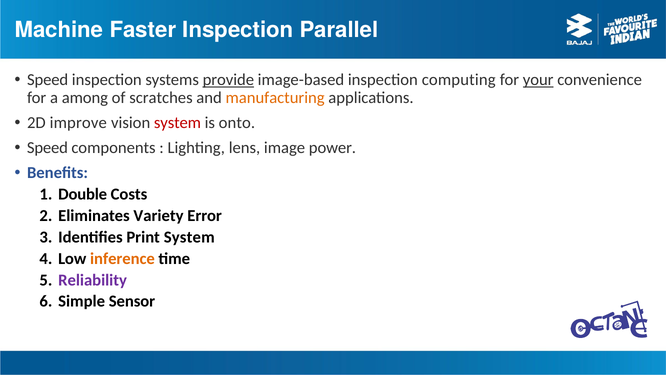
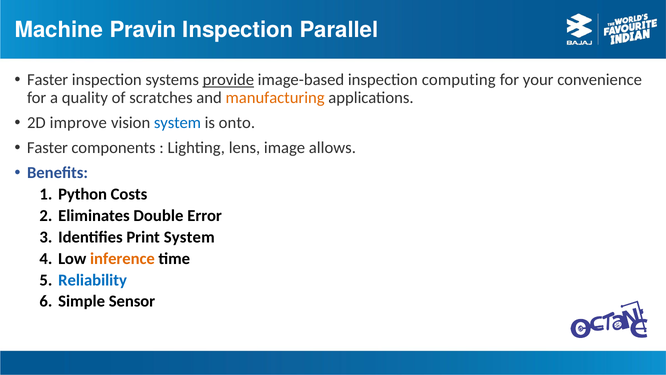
Faster: Faster -> Pravin
Speed at (48, 80): Speed -> Faster
your underline: present -> none
among: among -> quality
system at (178, 123) colour: red -> blue
Speed at (47, 148): Speed -> Faster
power: power -> allows
Double: Double -> Python
Variety: Variety -> Double
Reliability colour: purple -> blue
